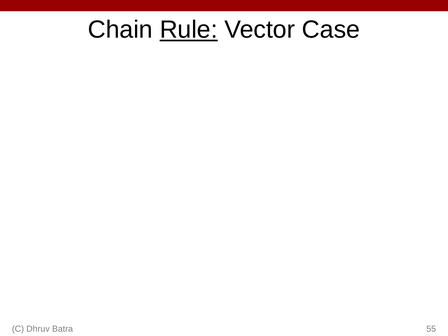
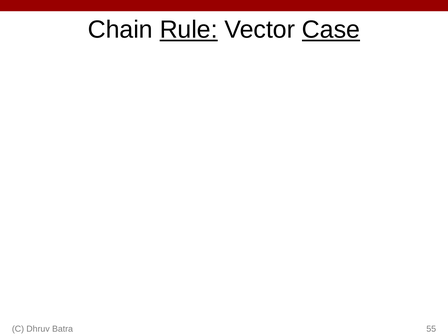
Case underline: none -> present
